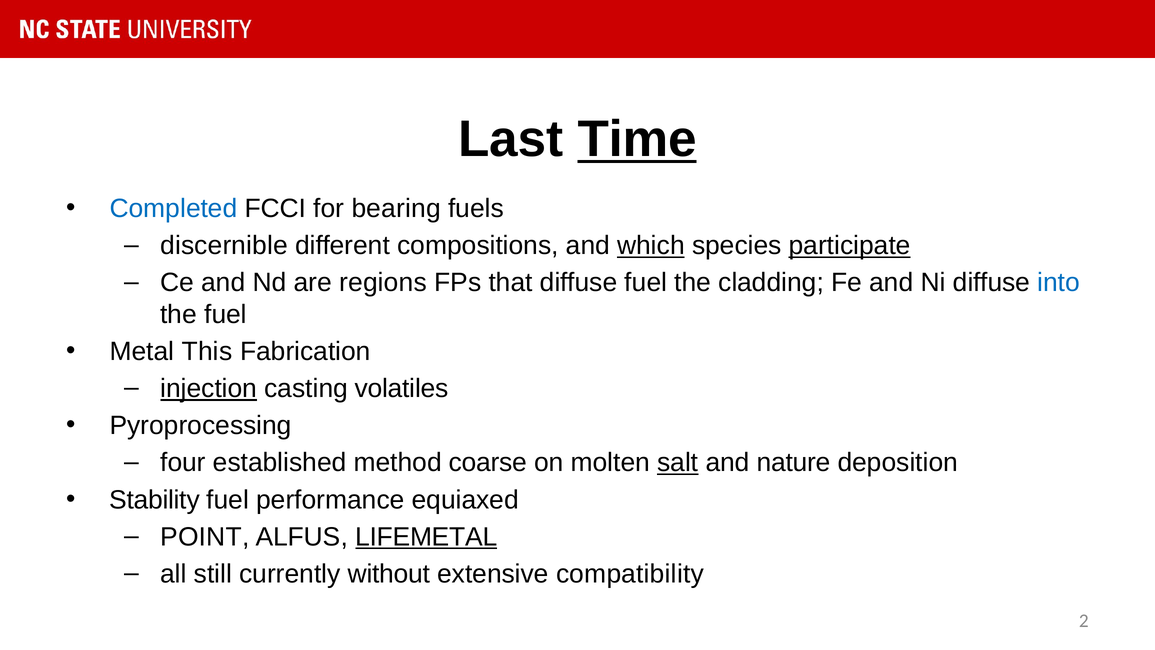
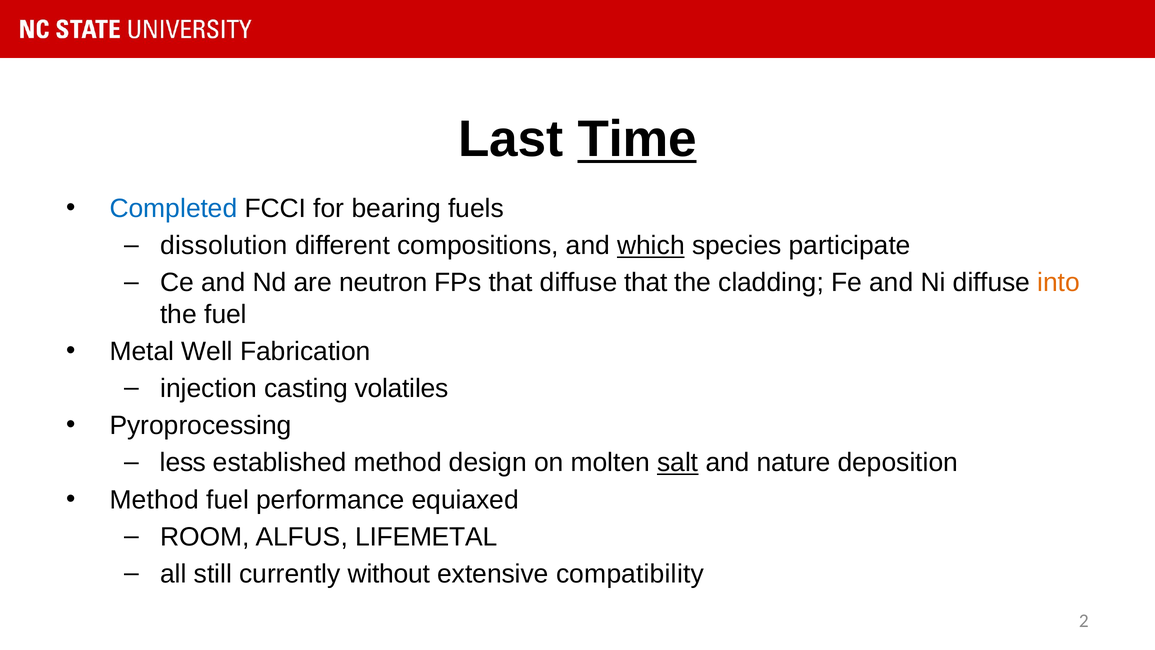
discernible: discernible -> dissolution
participate underline: present -> none
regions: regions -> neutron
diffuse fuel: fuel -> that
into colour: blue -> orange
This: This -> Well
injection underline: present -> none
four: four -> less
coarse: coarse -> design
Stability at (155, 500): Stability -> Method
POINT: POINT -> ROOM
LIFEMETAL underline: present -> none
